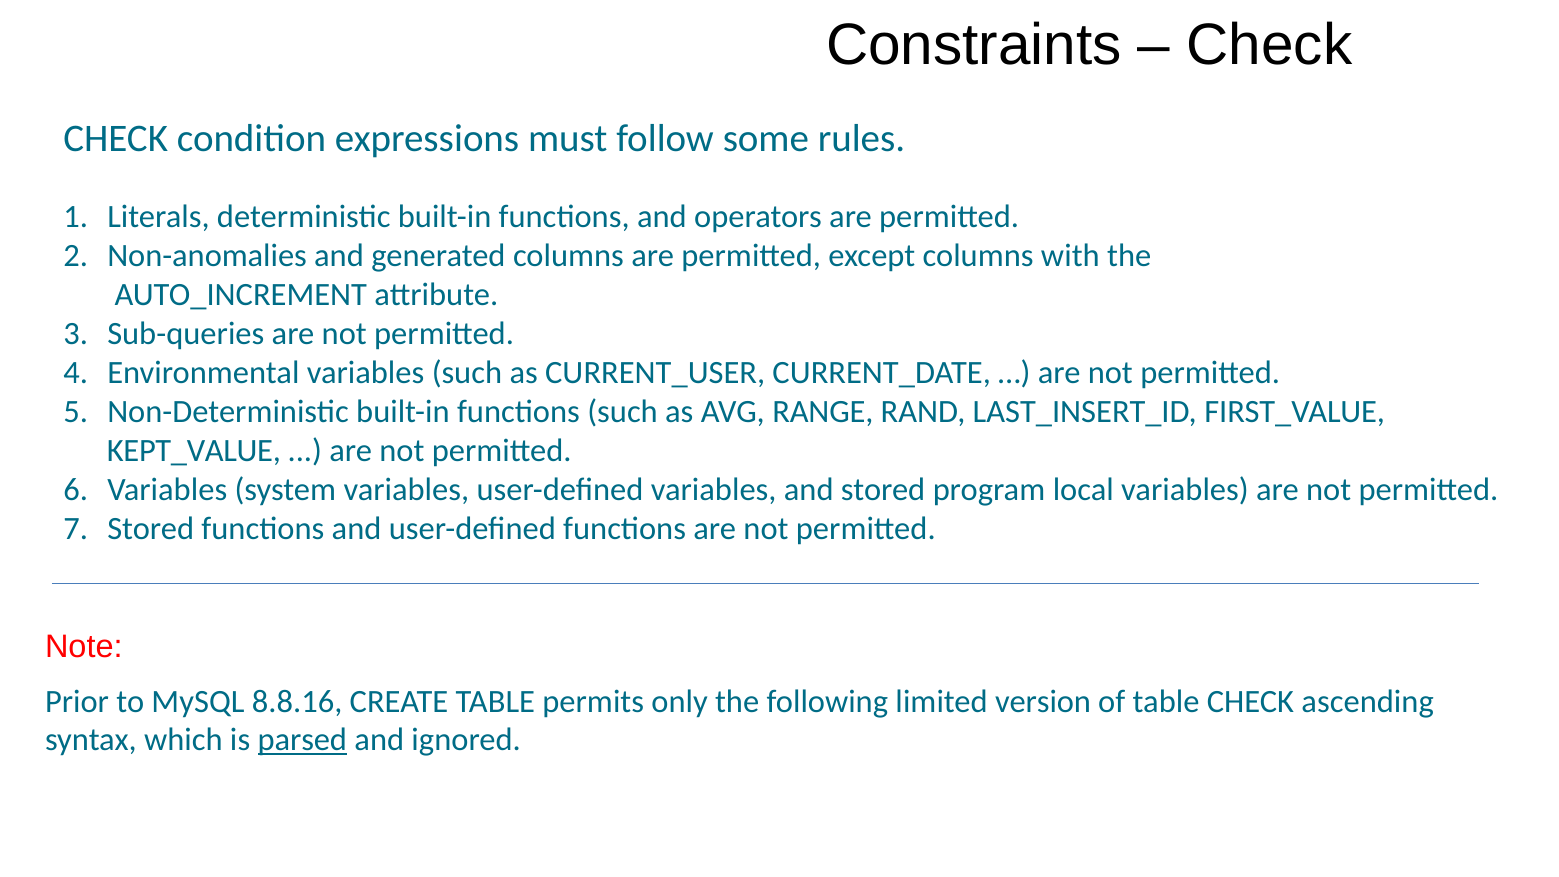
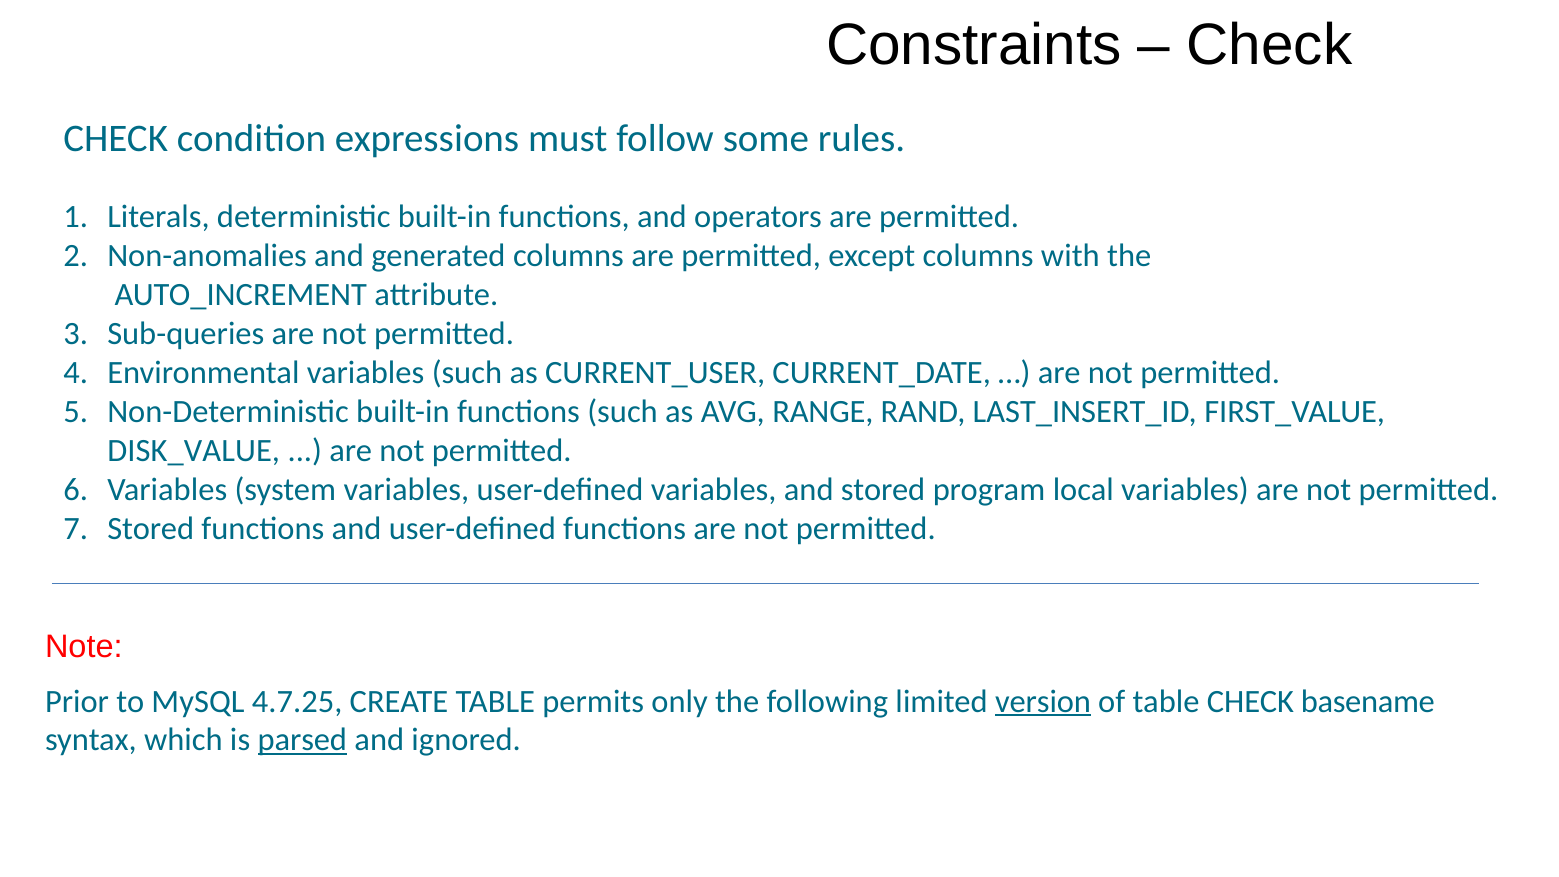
KEPT_VALUE: KEPT_VALUE -> DISK_VALUE
8.8.16: 8.8.16 -> 4.7.25
version underline: none -> present
ascending: ascending -> basename
